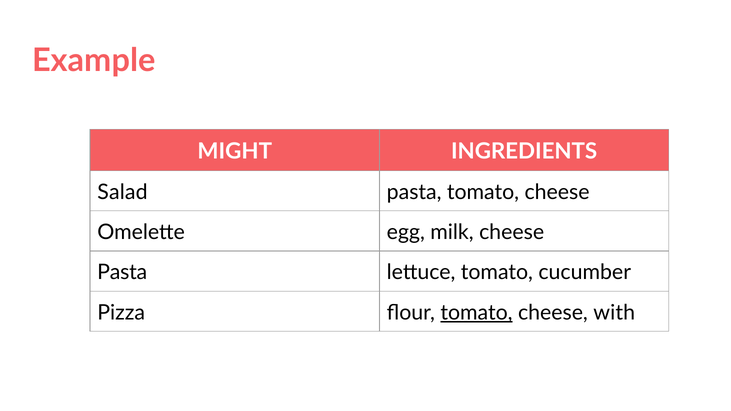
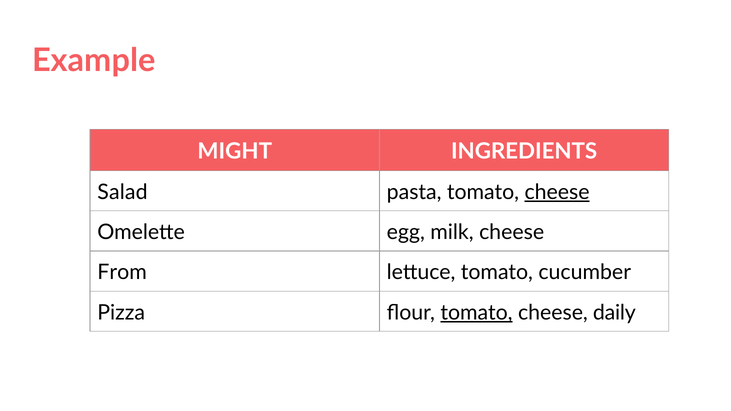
cheese at (557, 192) underline: none -> present
Pasta at (122, 272): Pasta -> From
with: with -> daily
